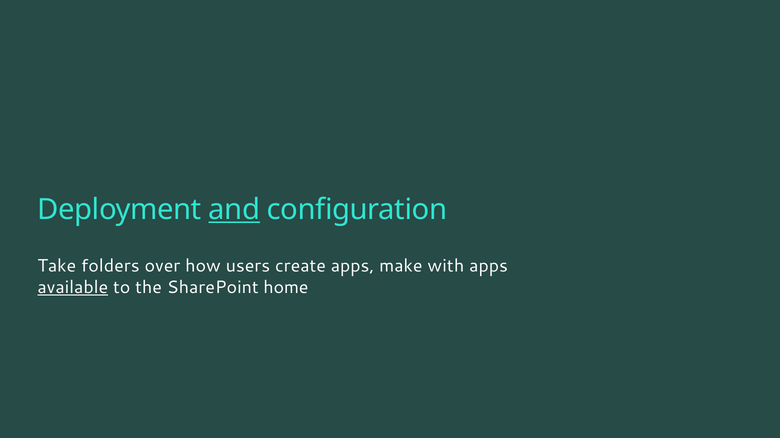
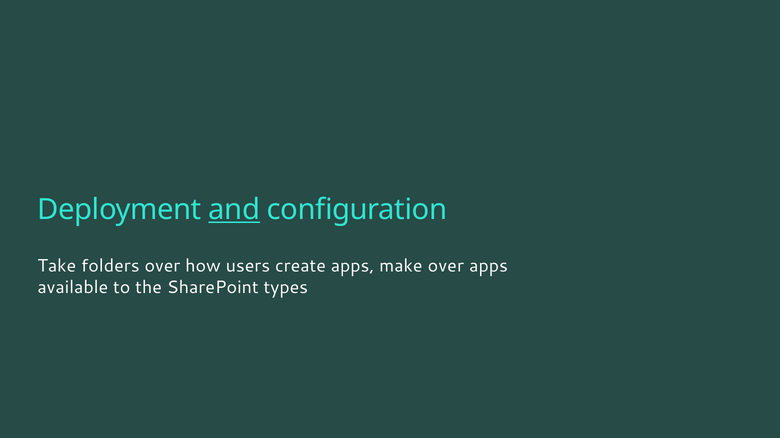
make with: with -> over
available underline: present -> none
home: home -> types
